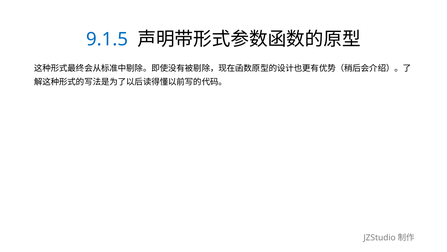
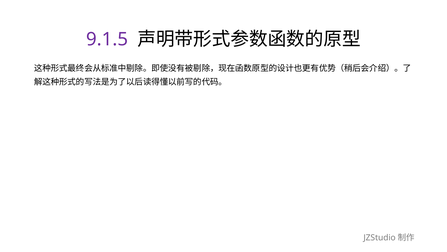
9.1.5 colour: blue -> purple
